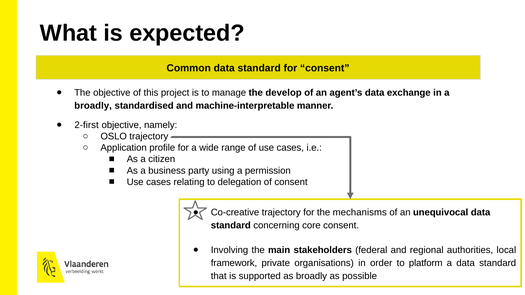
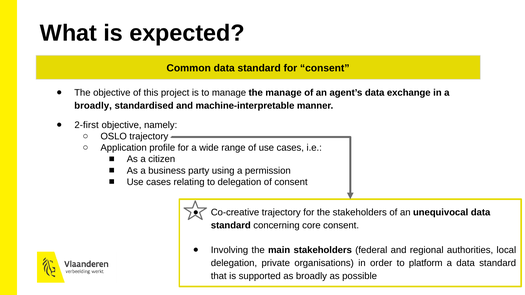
the develop: develop -> manage
the mechanisms: mechanisms -> stakeholders
framework at (234, 263): framework -> delegation
